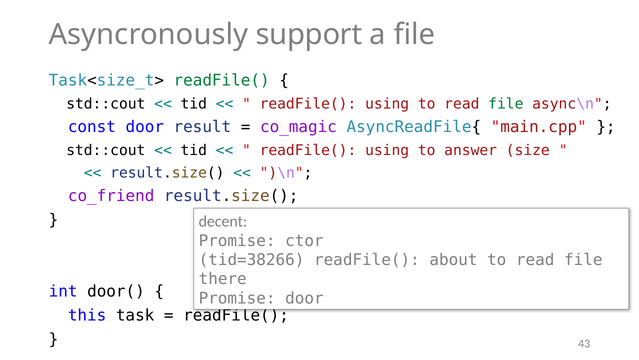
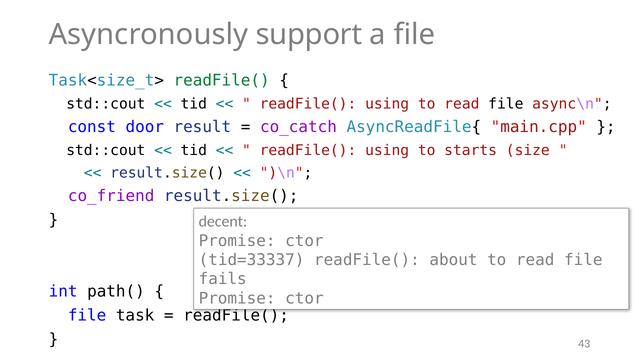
file at (506, 104) colour: green -> black
co_magic: co_magic -> co_catch
answer: answer -> starts
tid=38266: tid=38266 -> tid=33337
there: there -> fails
door(: door( -> path(
door at (304, 298): door -> ctor
this at (87, 315): this -> file
